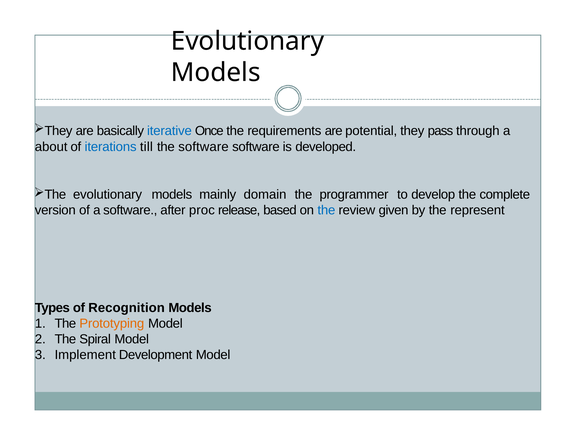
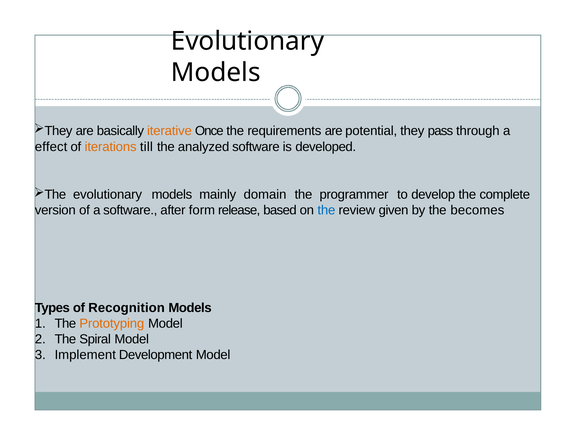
iterative colour: blue -> orange
about: about -> effect
iterations colour: blue -> orange
the software: software -> analyzed
proc: proc -> form
represent: represent -> becomes
